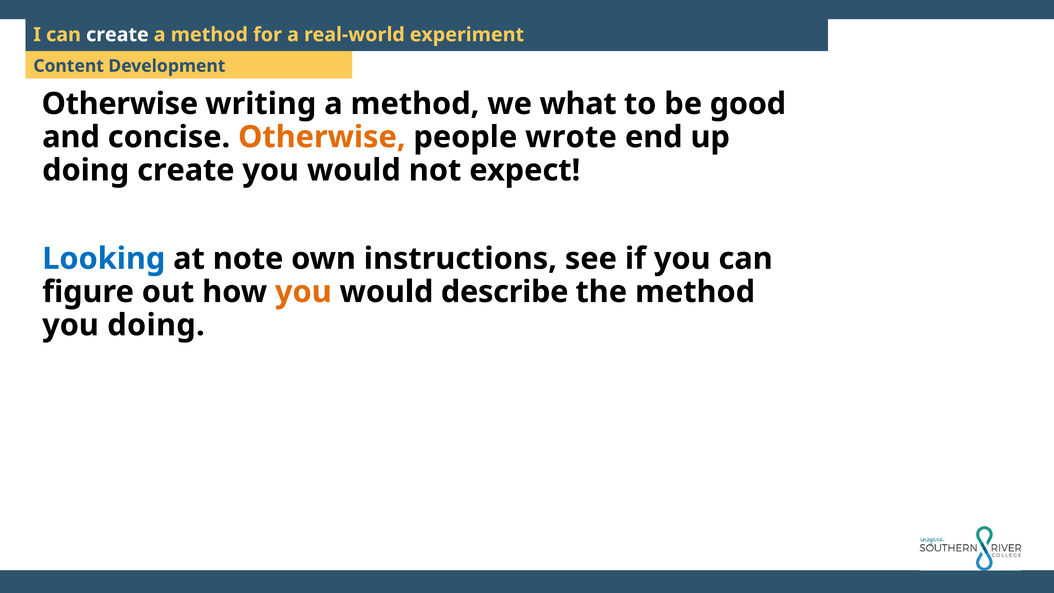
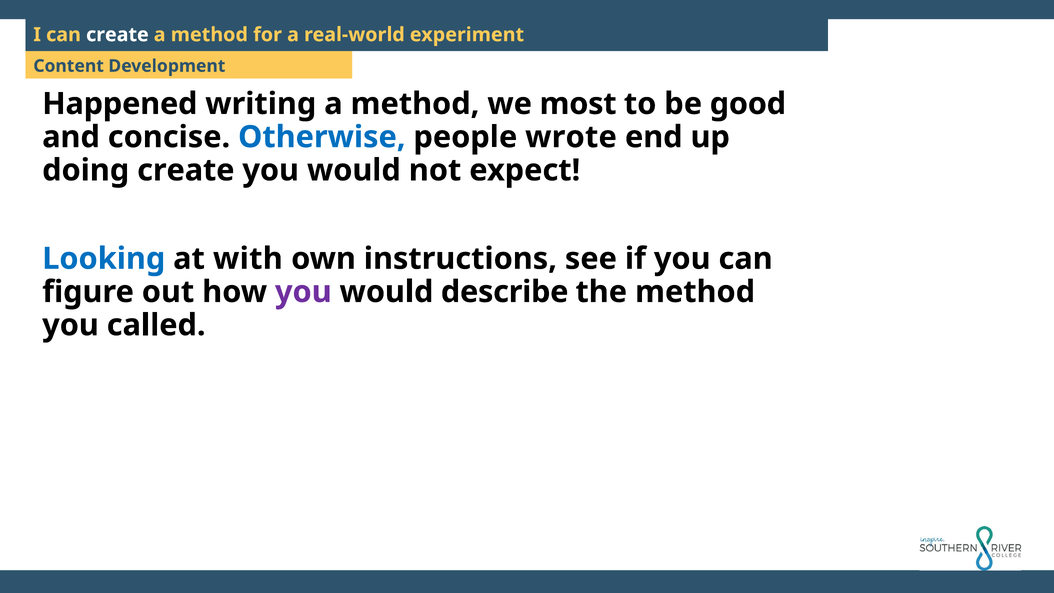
Otherwise at (120, 104): Otherwise -> Happened
what: what -> most
Otherwise at (322, 137) colour: orange -> blue
note: note -> with
you at (303, 292) colour: orange -> purple
you doing: doing -> called
